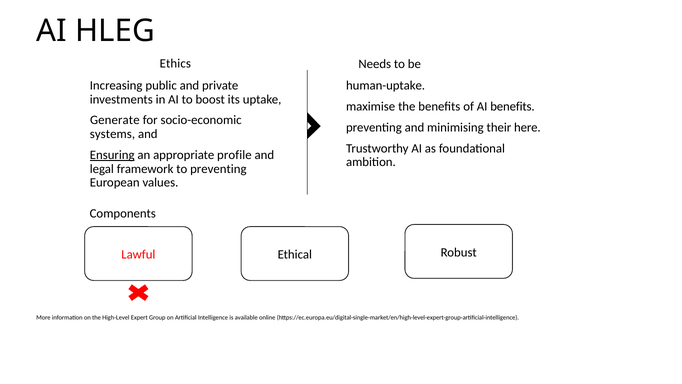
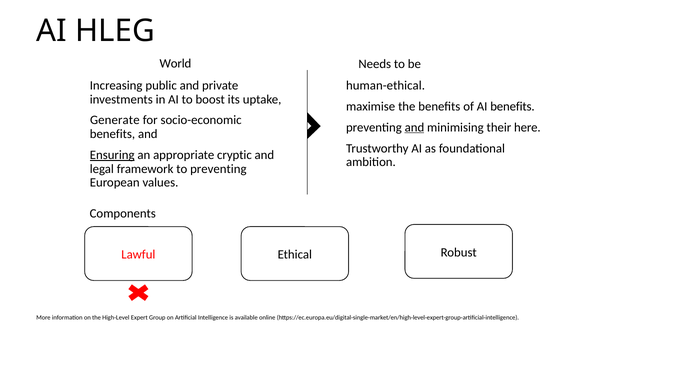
Ethics: Ethics -> World
human-uptake: human-uptake -> human-ethical
and at (414, 127) underline: none -> present
systems at (112, 134): systems -> benefits
profile: profile -> cryptic
